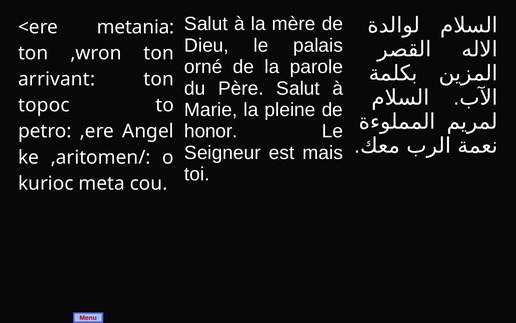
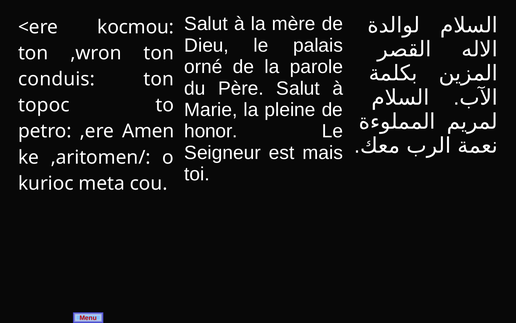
metania: metania -> kocmou
arrivant: arrivant -> conduis
Angel: Angel -> Amen
